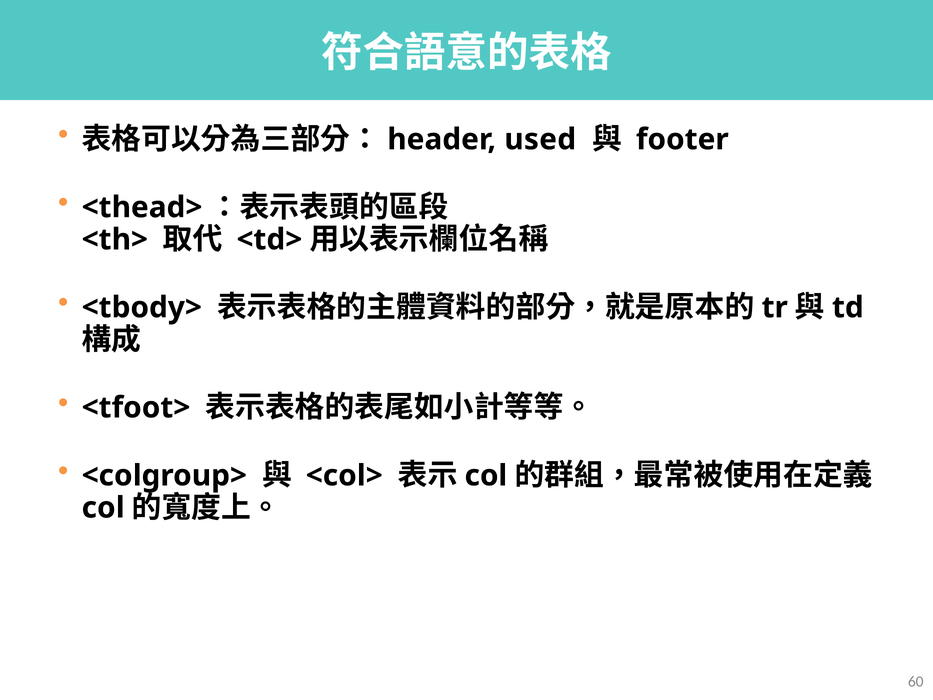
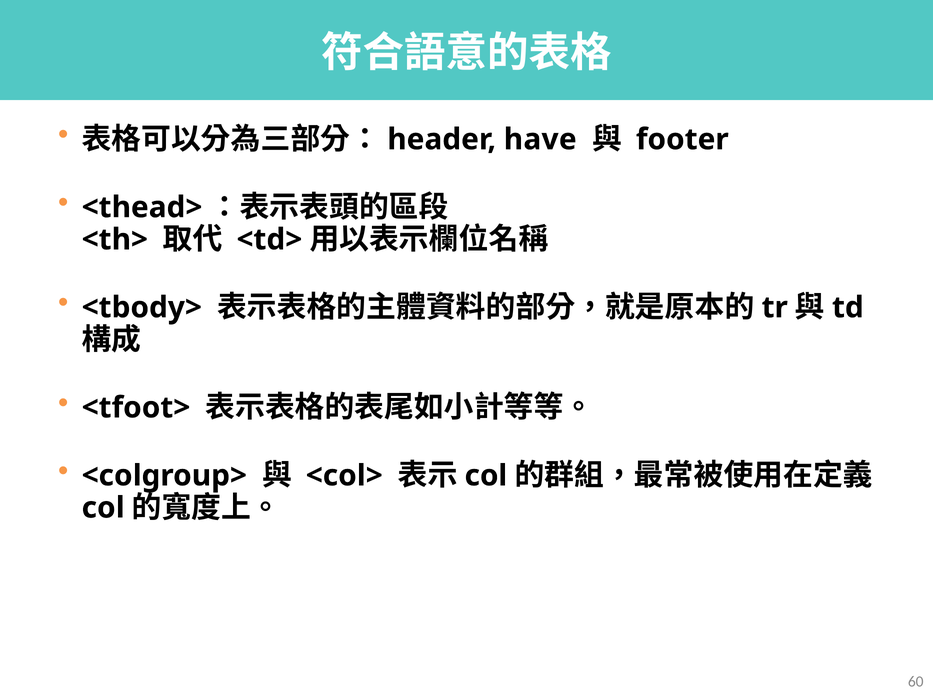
used: used -> have
